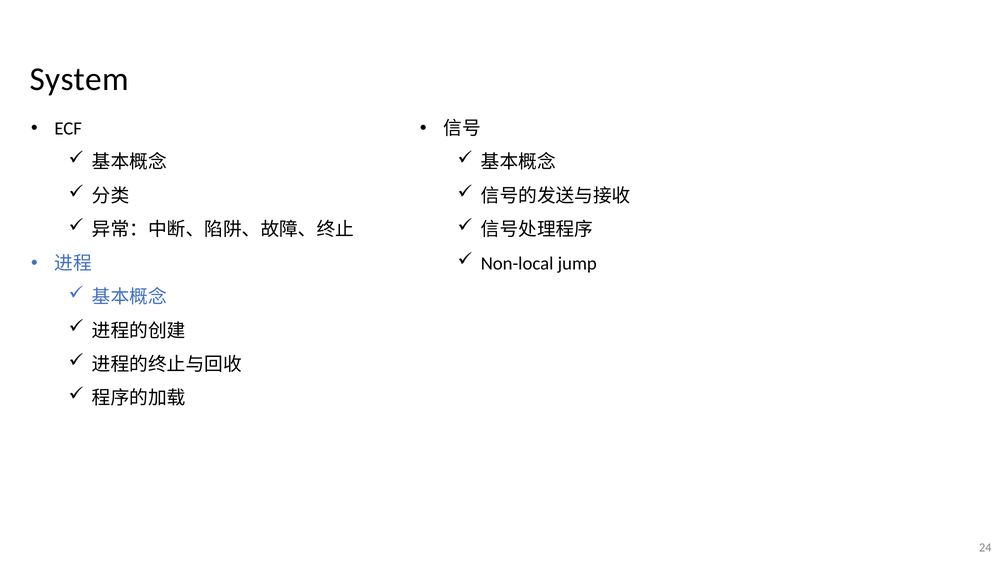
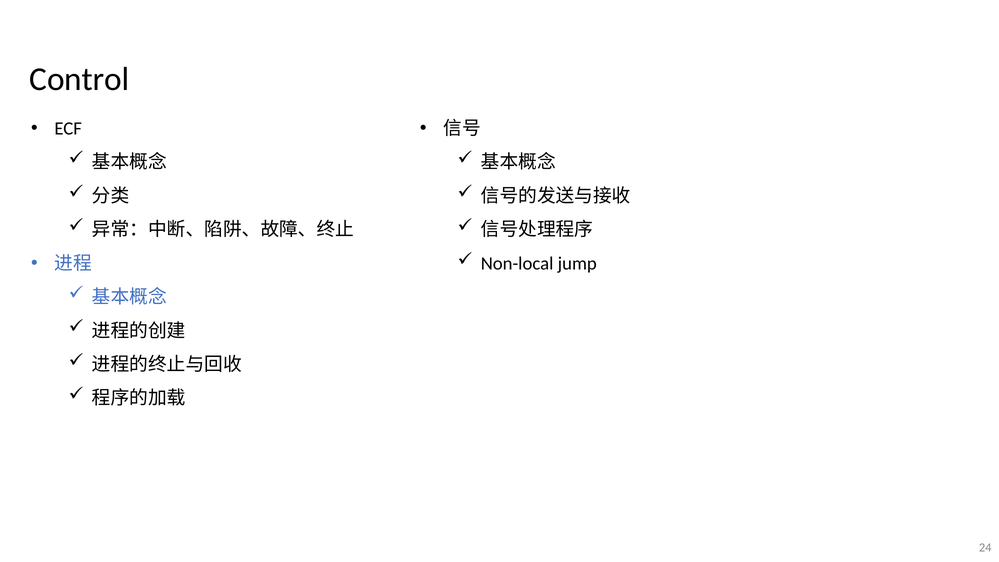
System: System -> Control
